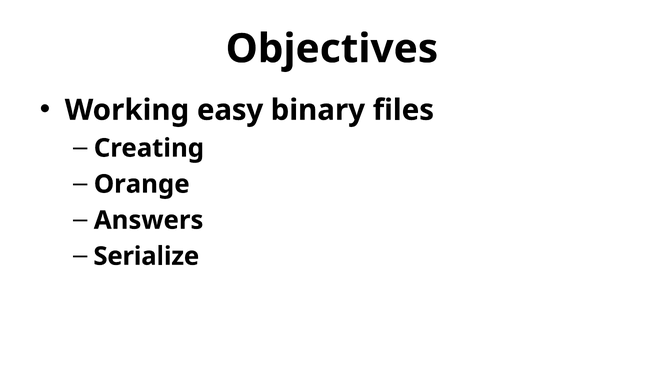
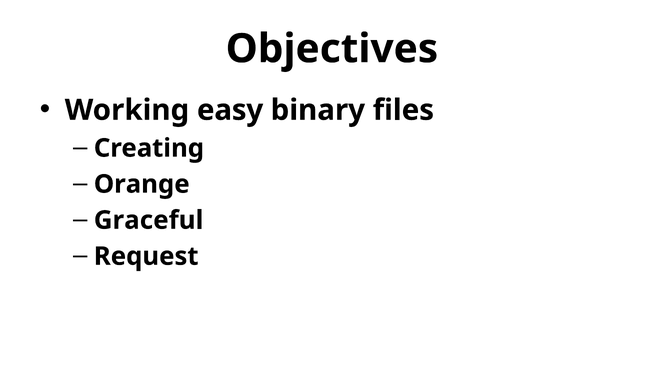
Answers: Answers -> Graceful
Serialize: Serialize -> Request
